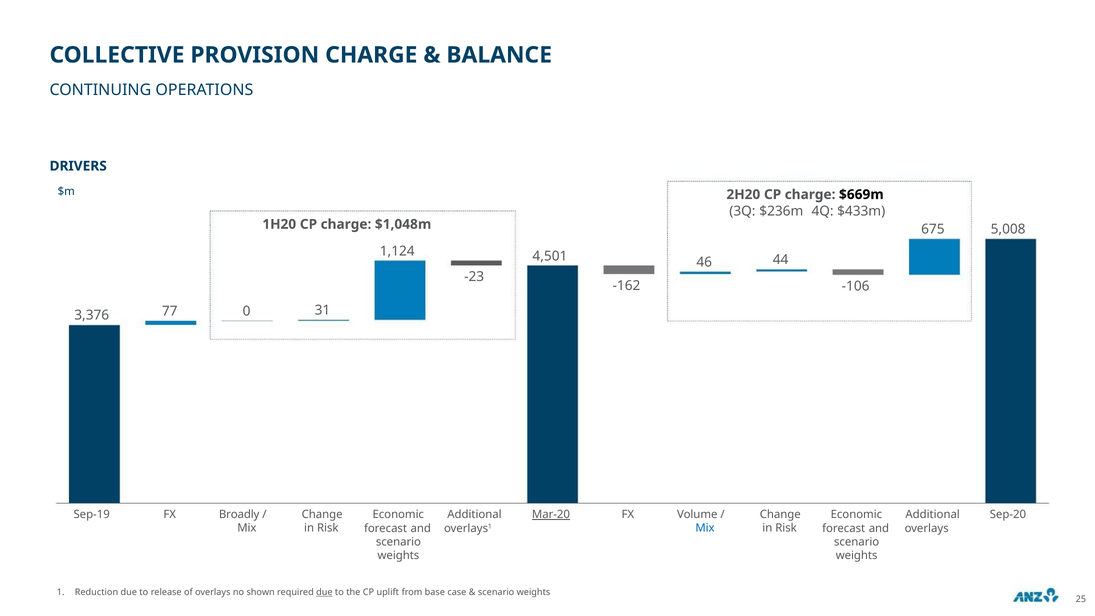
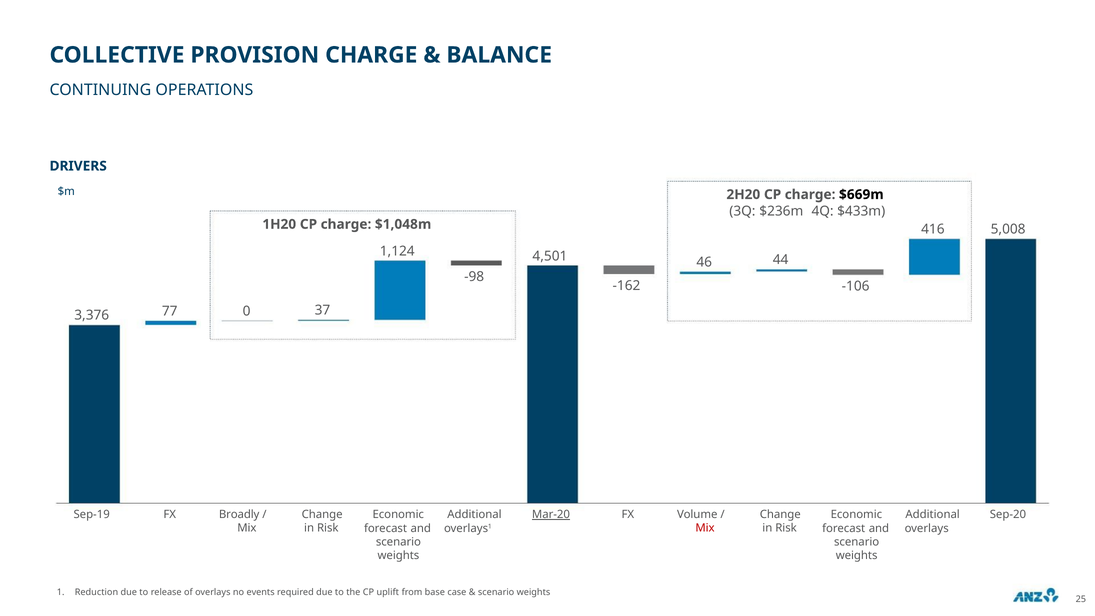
675: 675 -> 416
-23: -23 -> -98
31: 31 -> 37
Mix at (705, 528) colour: blue -> red
shown: shown -> events
due at (324, 592) underline: present -> none
